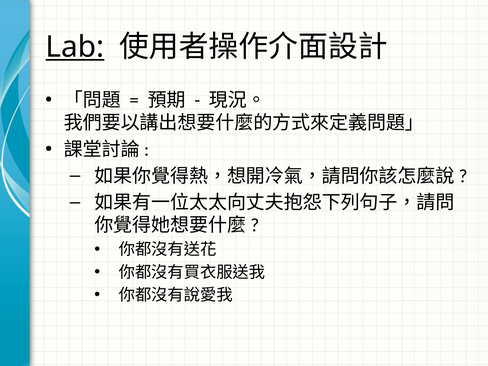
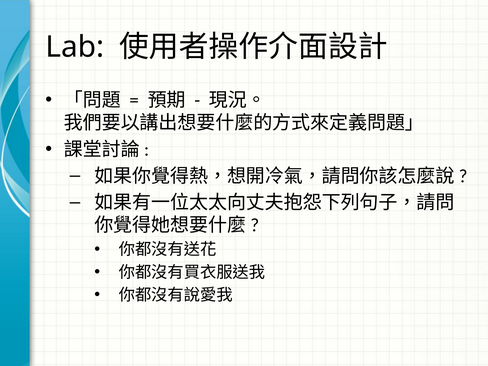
Lab underline: present -> none
